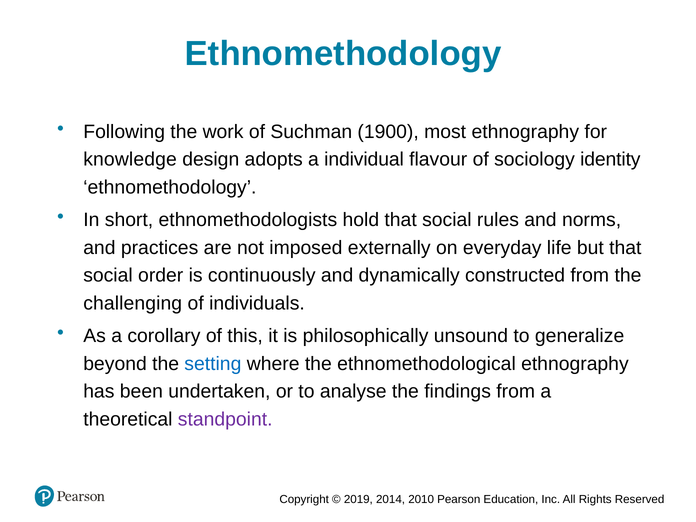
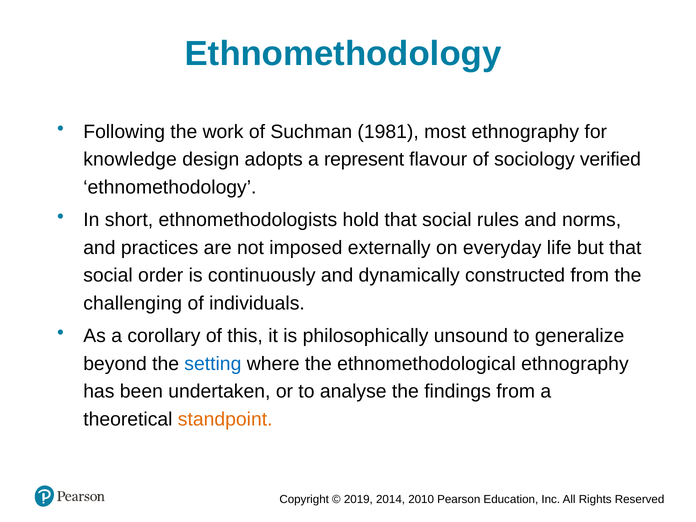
1900: 1900 -> 1981
individual: individual -> represent
identity: identity -> verified
standpoint colour: purple -> orange
